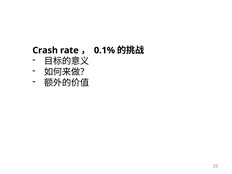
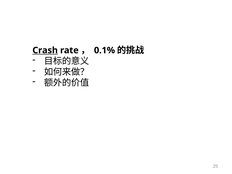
Crash underline: none -> present
